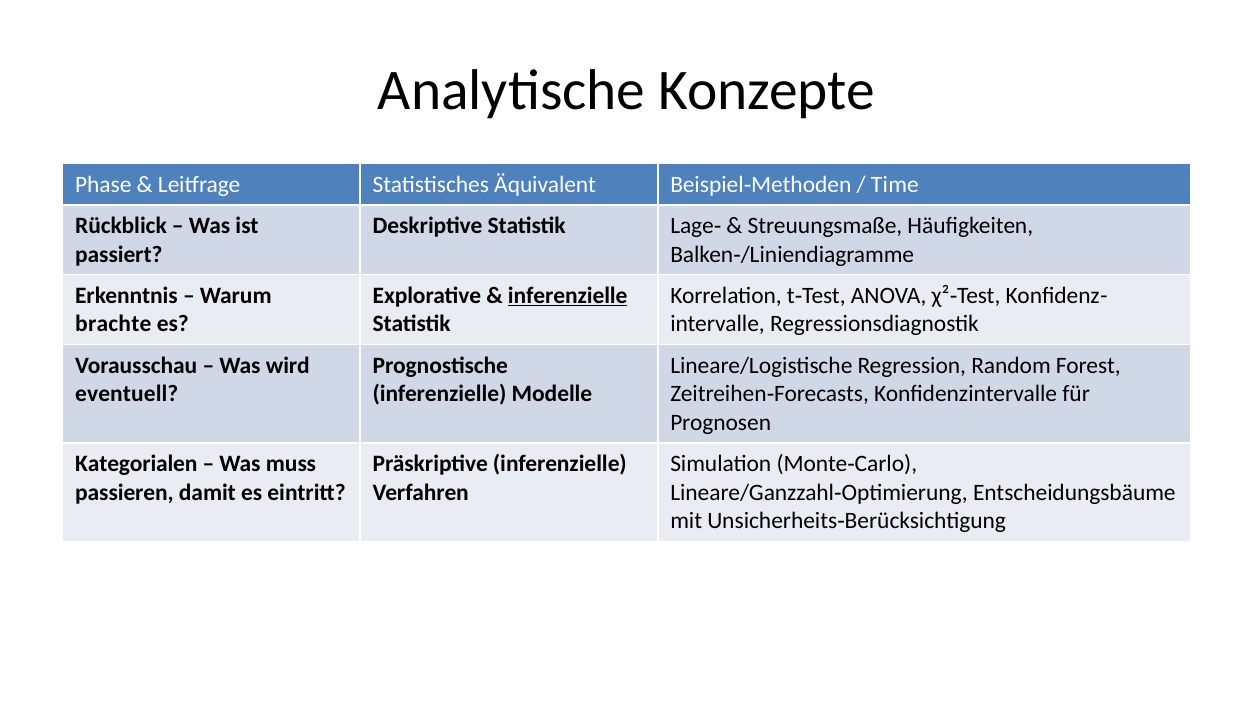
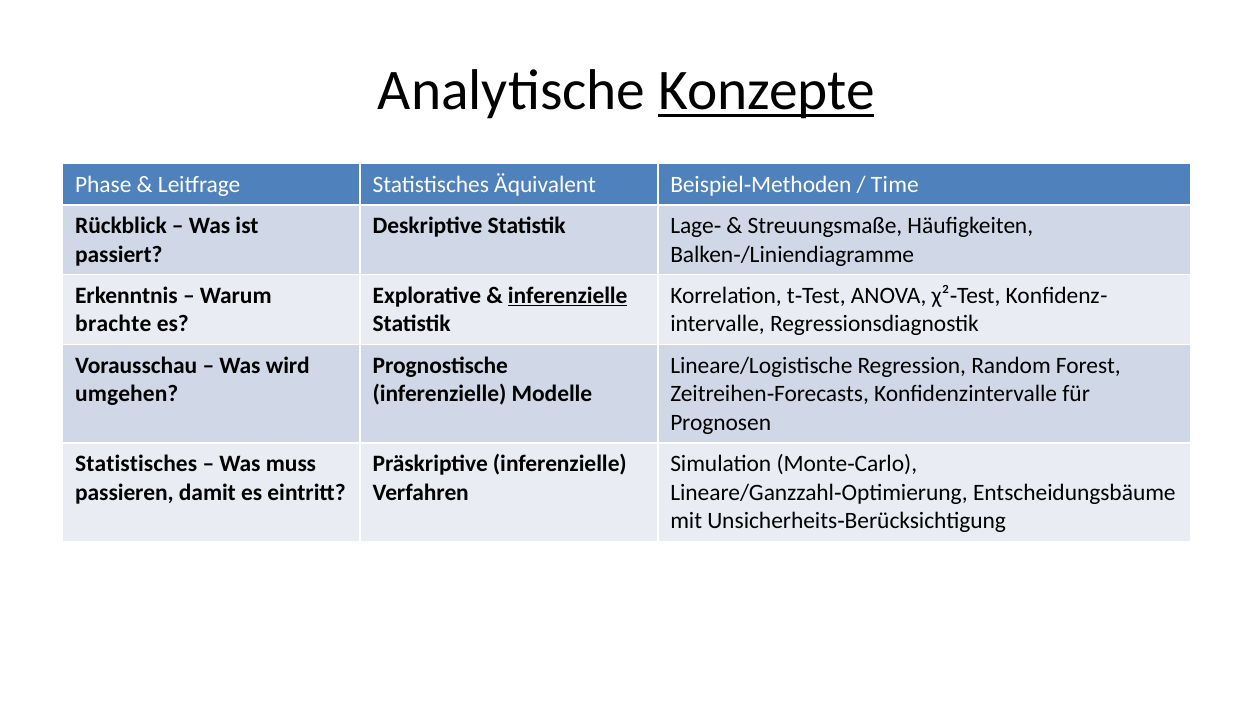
Konzepte underline: none -> present
eventuell: eventuell -> umgehen
Kategorialen at (136, 464): Kategorialen -> Statistisches
